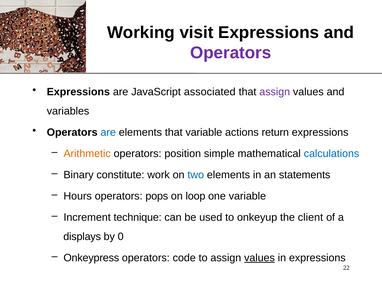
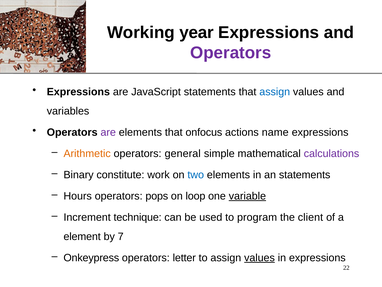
visit: visit -> year
JavaScript associated: associated -> statements
assign at (275, 92) colour: purple -> blue
are at (108, 132) colour: blue -> purple
that variable: variable -> onfocus
return: return -> name
position: position -> general
calculations colour: blue -> purple
variable at (247, 196) underline: none -> present
onkeyup: onkeyup -> program
displays: displays -> element
0: 0 -> 7
code: code -> letter
